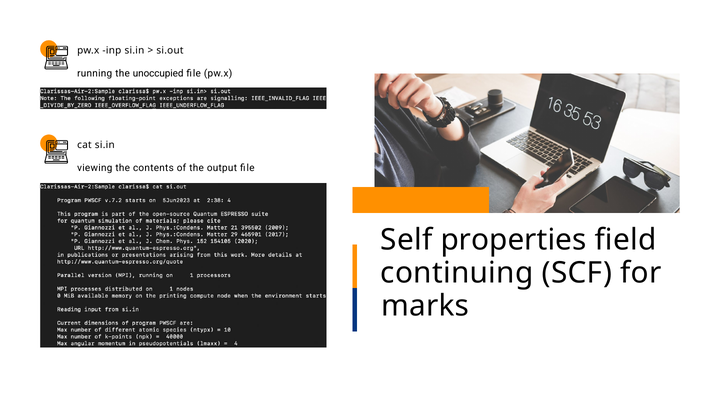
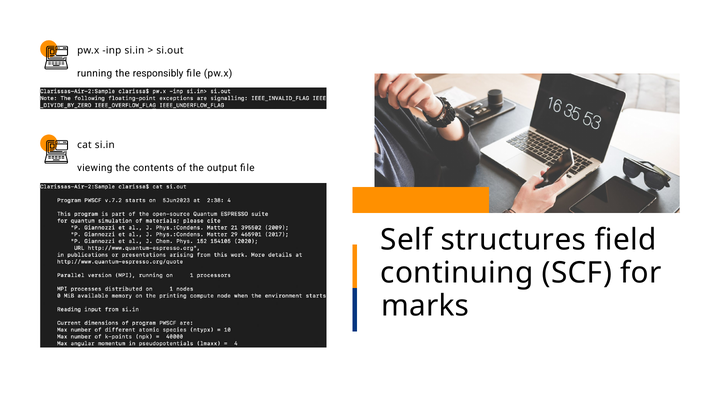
unoccupied: unoccupied -> responsibly
properties: properties -> structures
